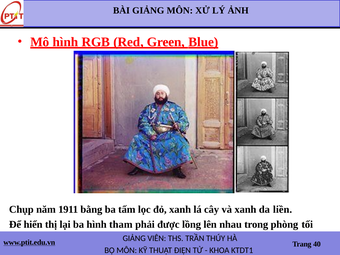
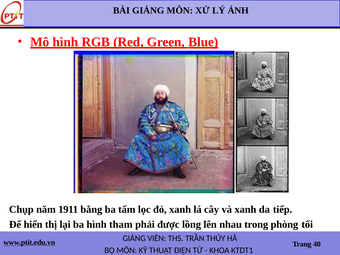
liền: liền -> tiếp
